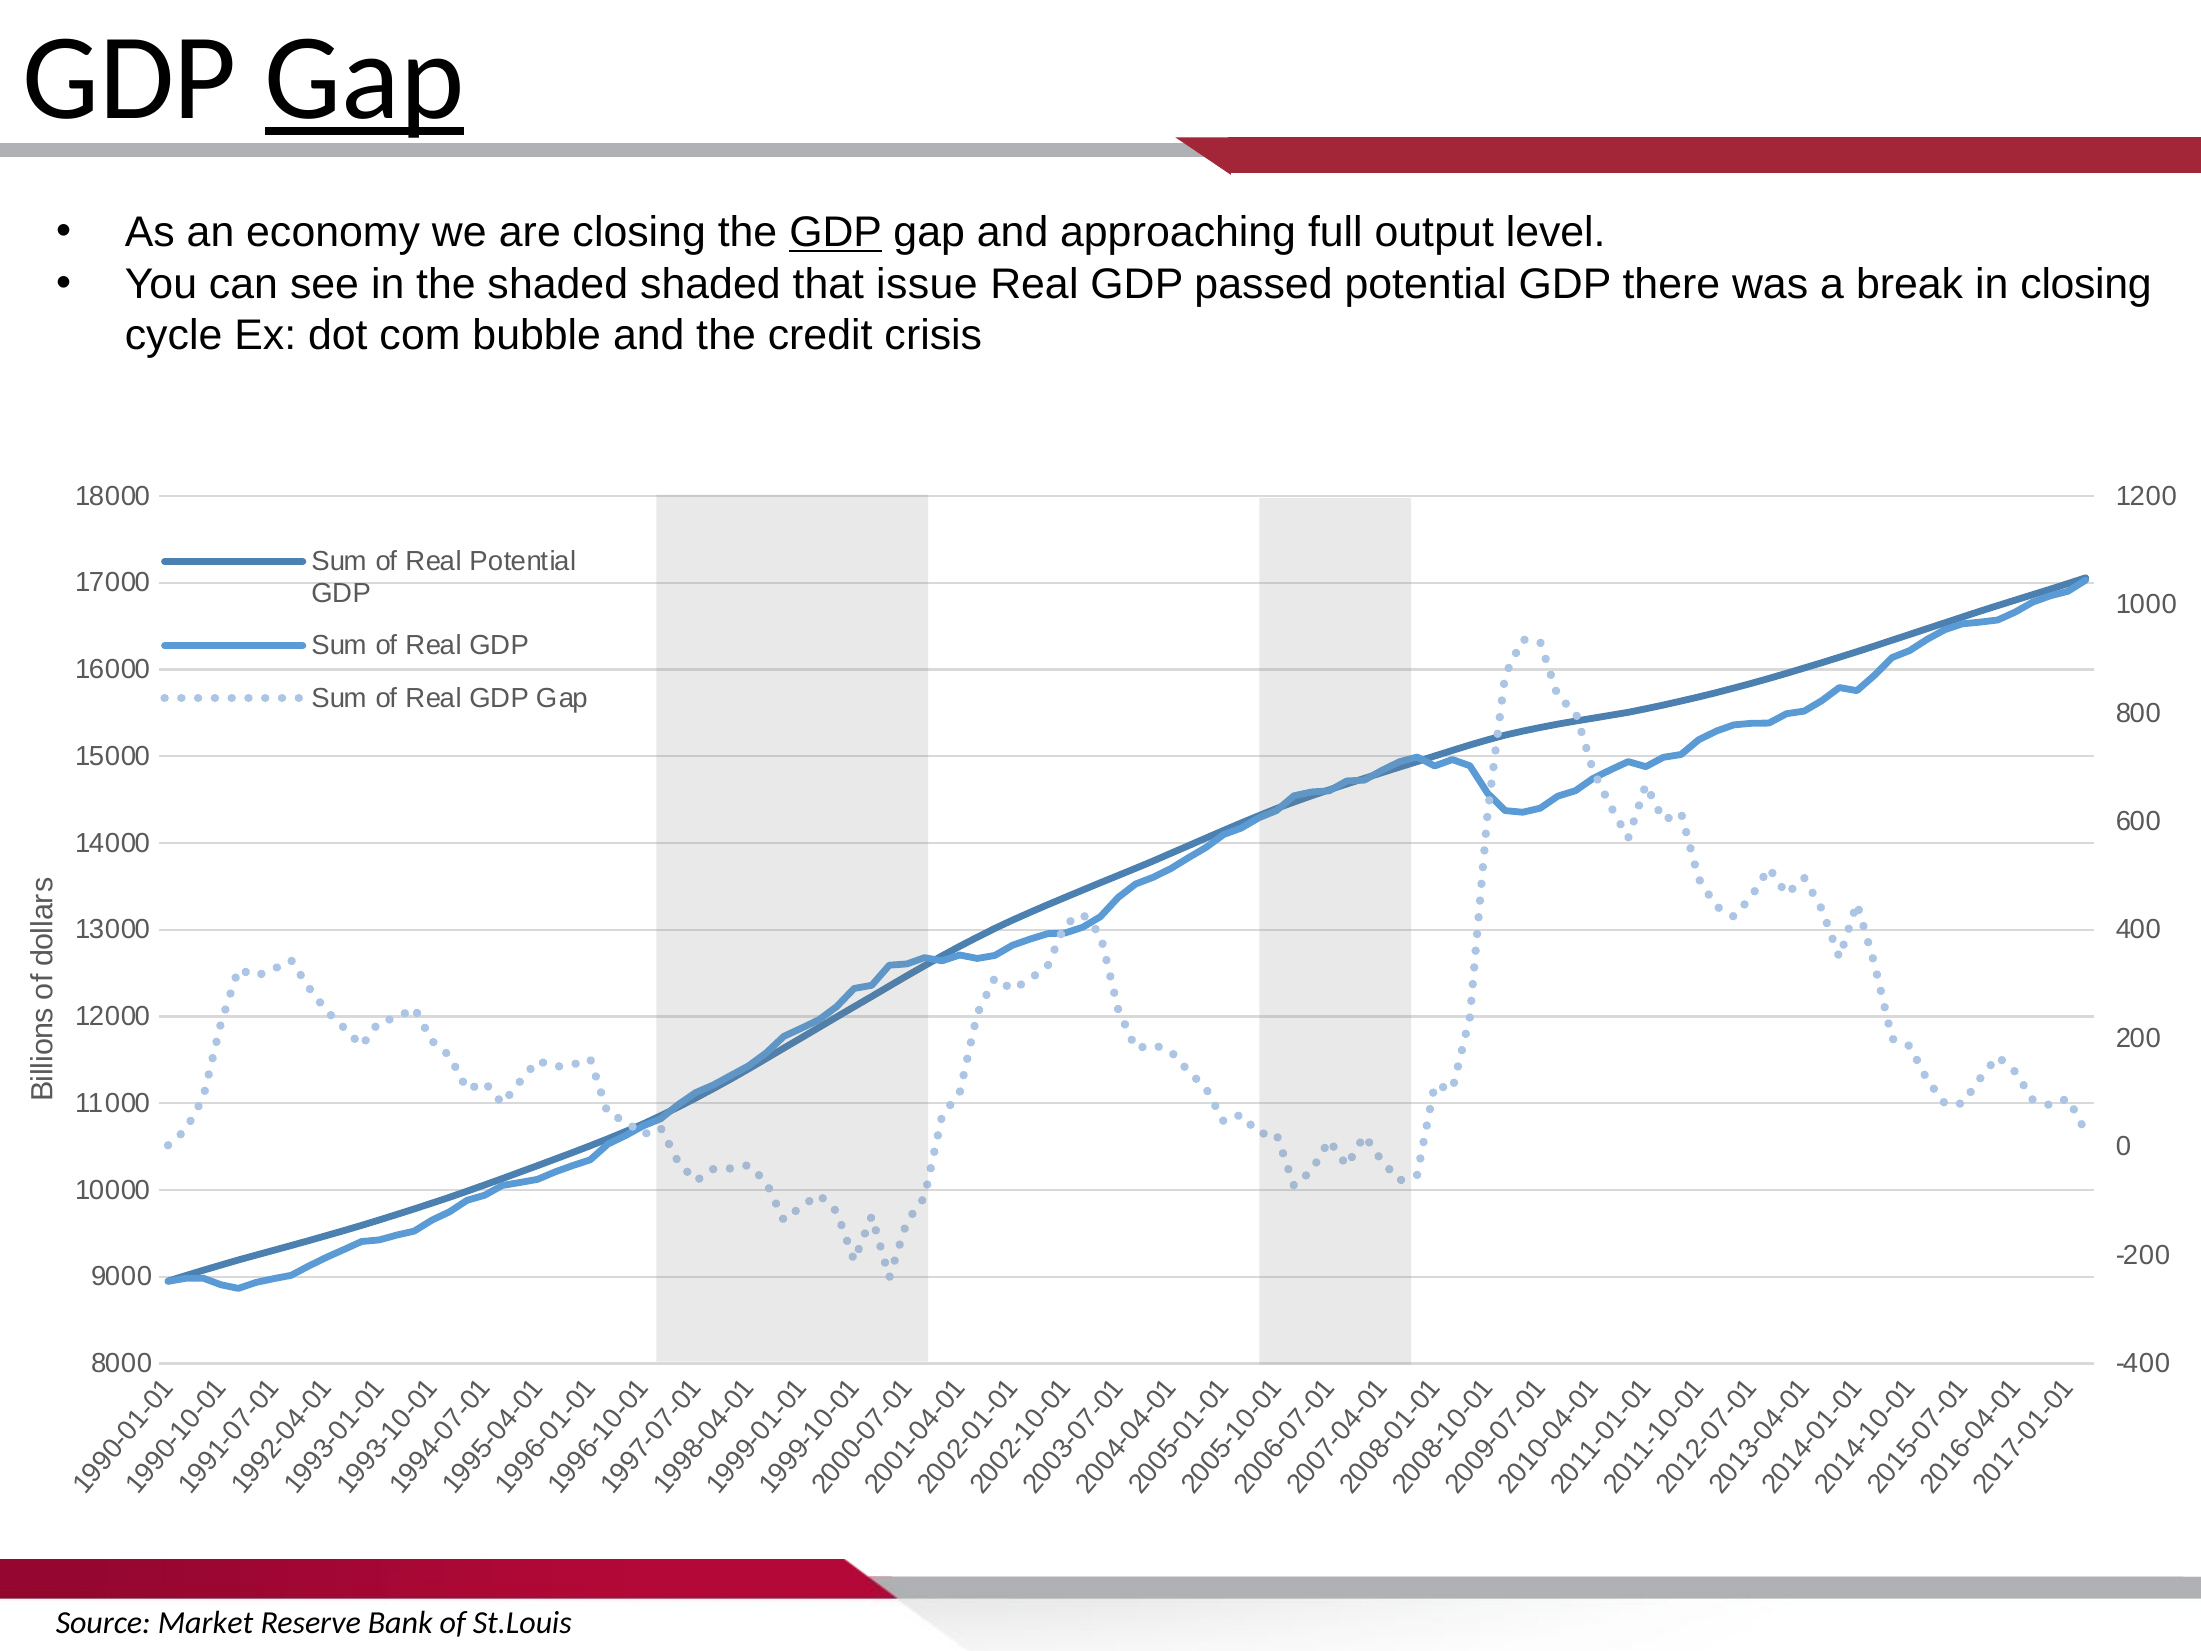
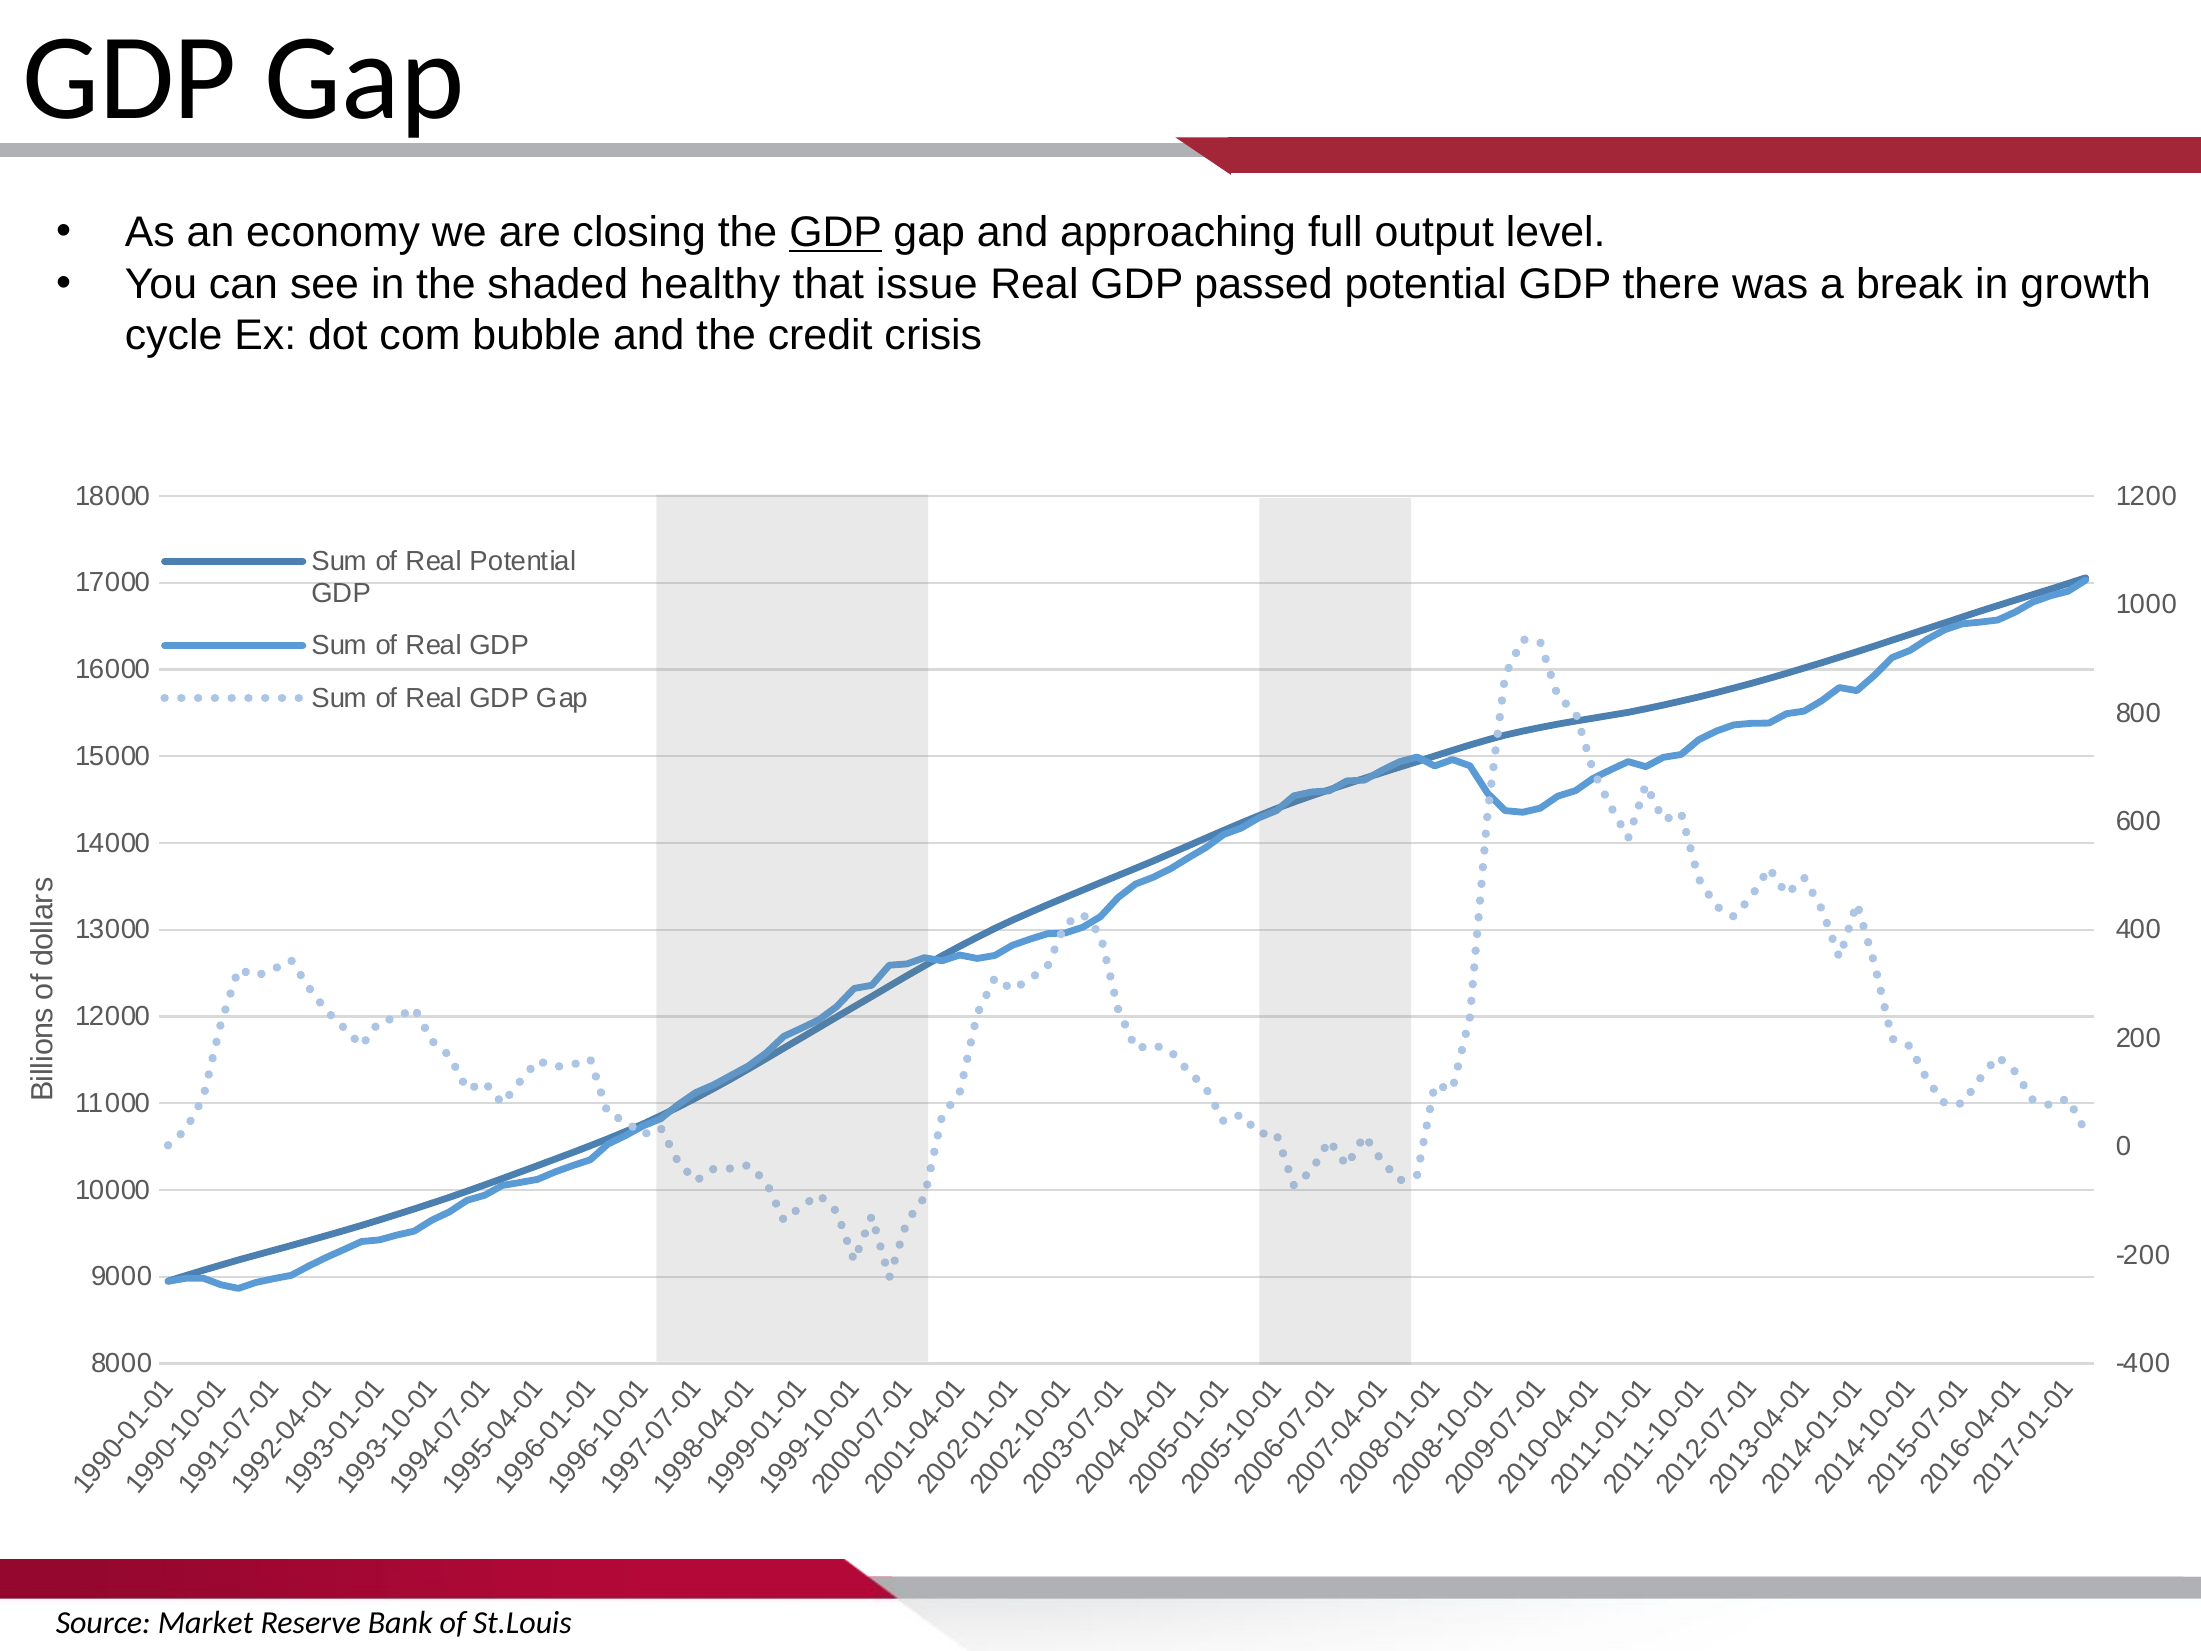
Gap at (364, 79) underline: present -> none
shaded shaded: shaded -> healthy
in closing: closing -> growth
